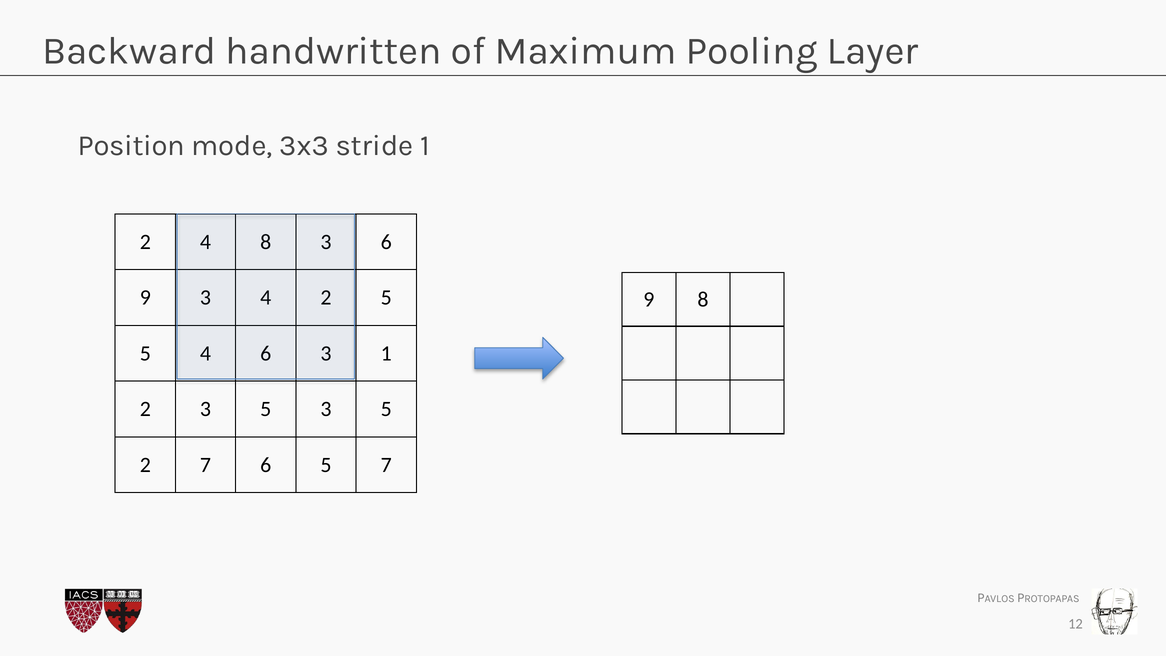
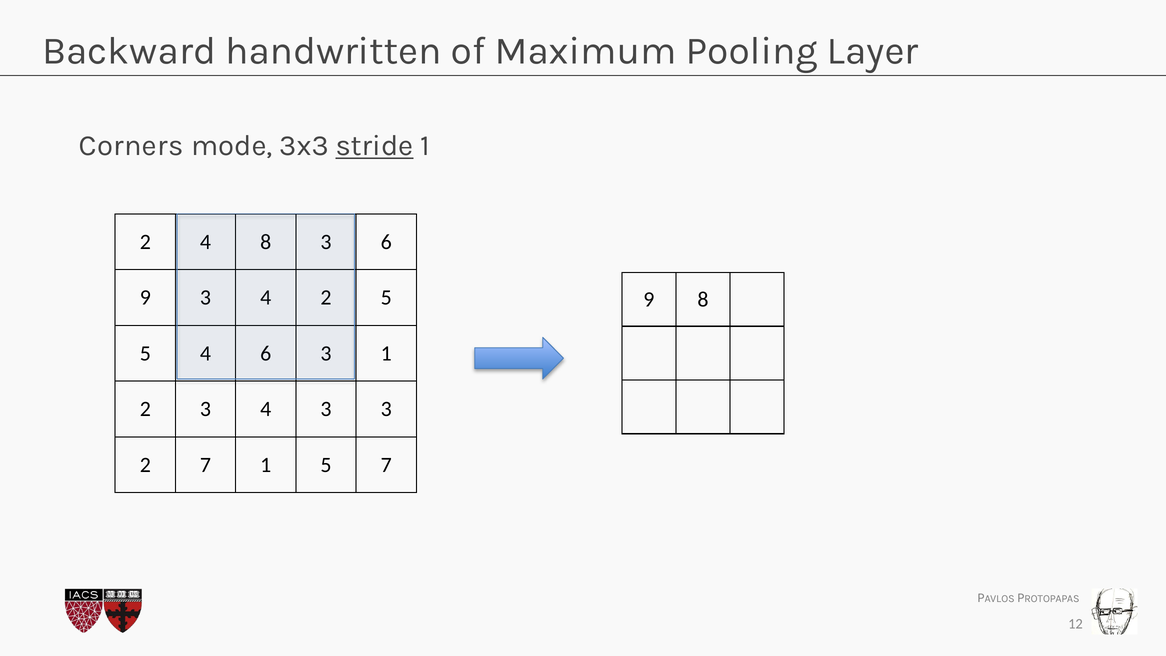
Position: Position -> Corners
stride underline: none -> present
2 3 5: 5 -> 4
5 at (386, 409): 5 -> 3
7 6: 6 -> 1
